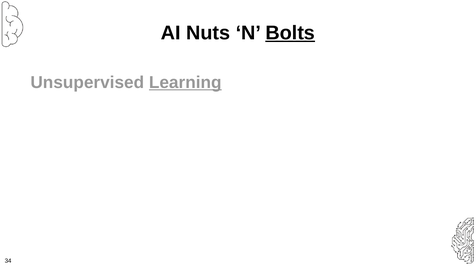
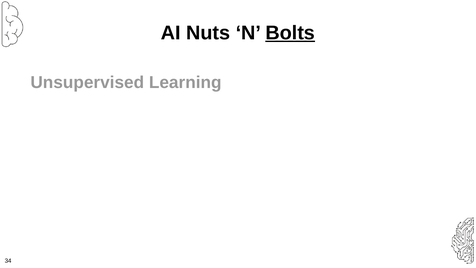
Learning underline: present -> none
